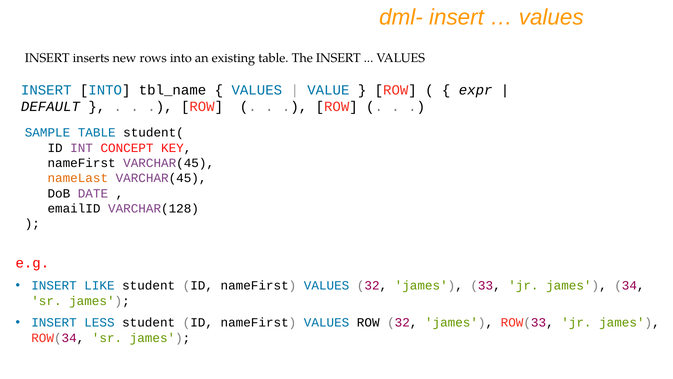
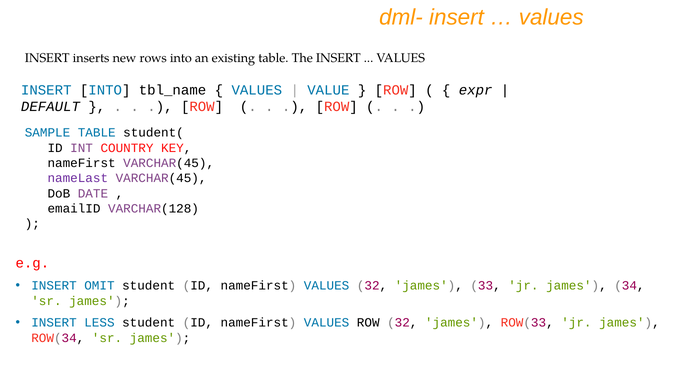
CONCEPT: CONCEPT -> COUNTRY
nameLast colour: orange -> purple
LIKE: LIKE -> OMIT
